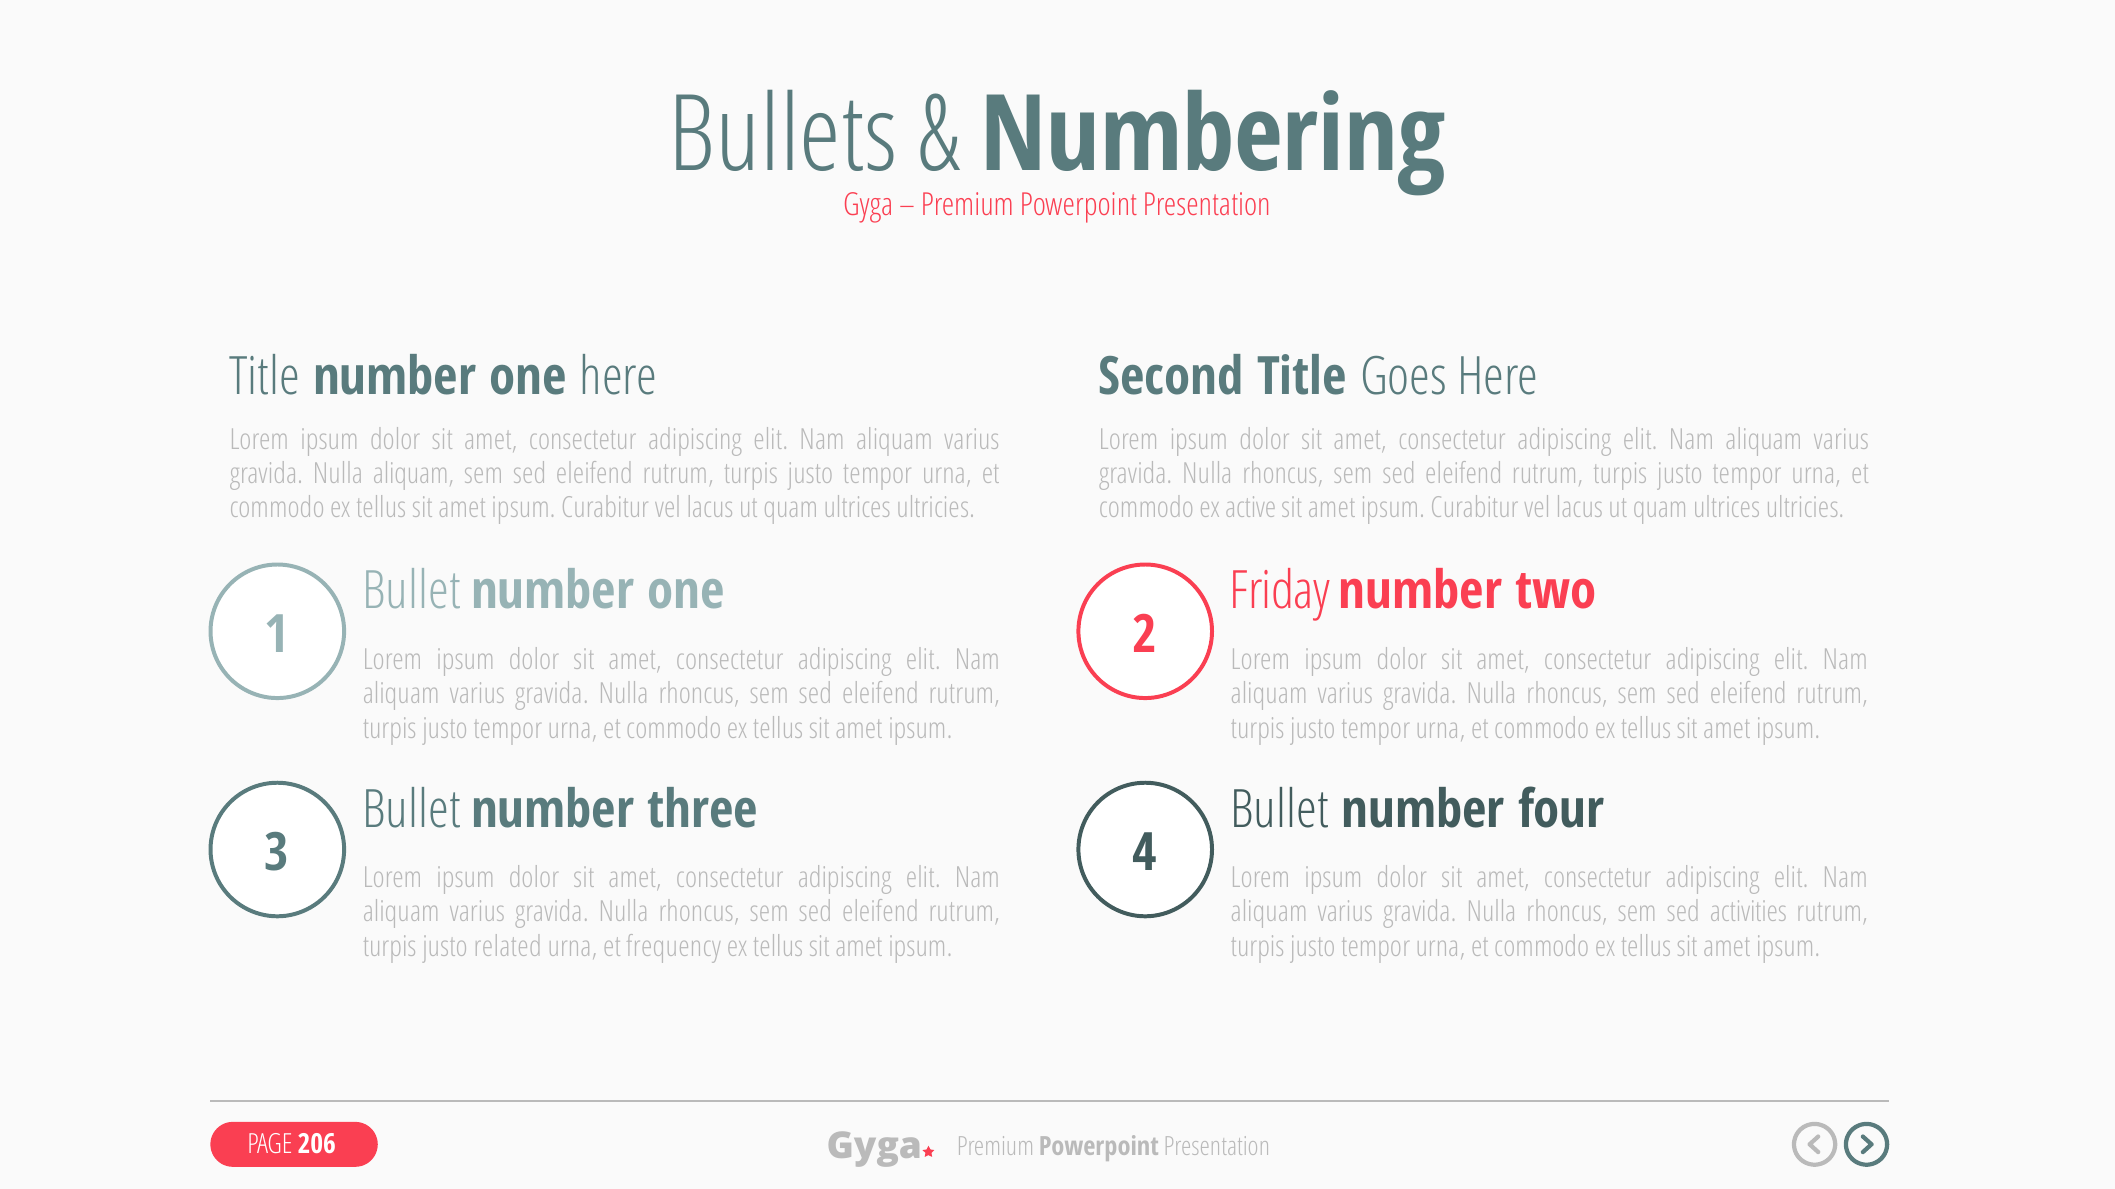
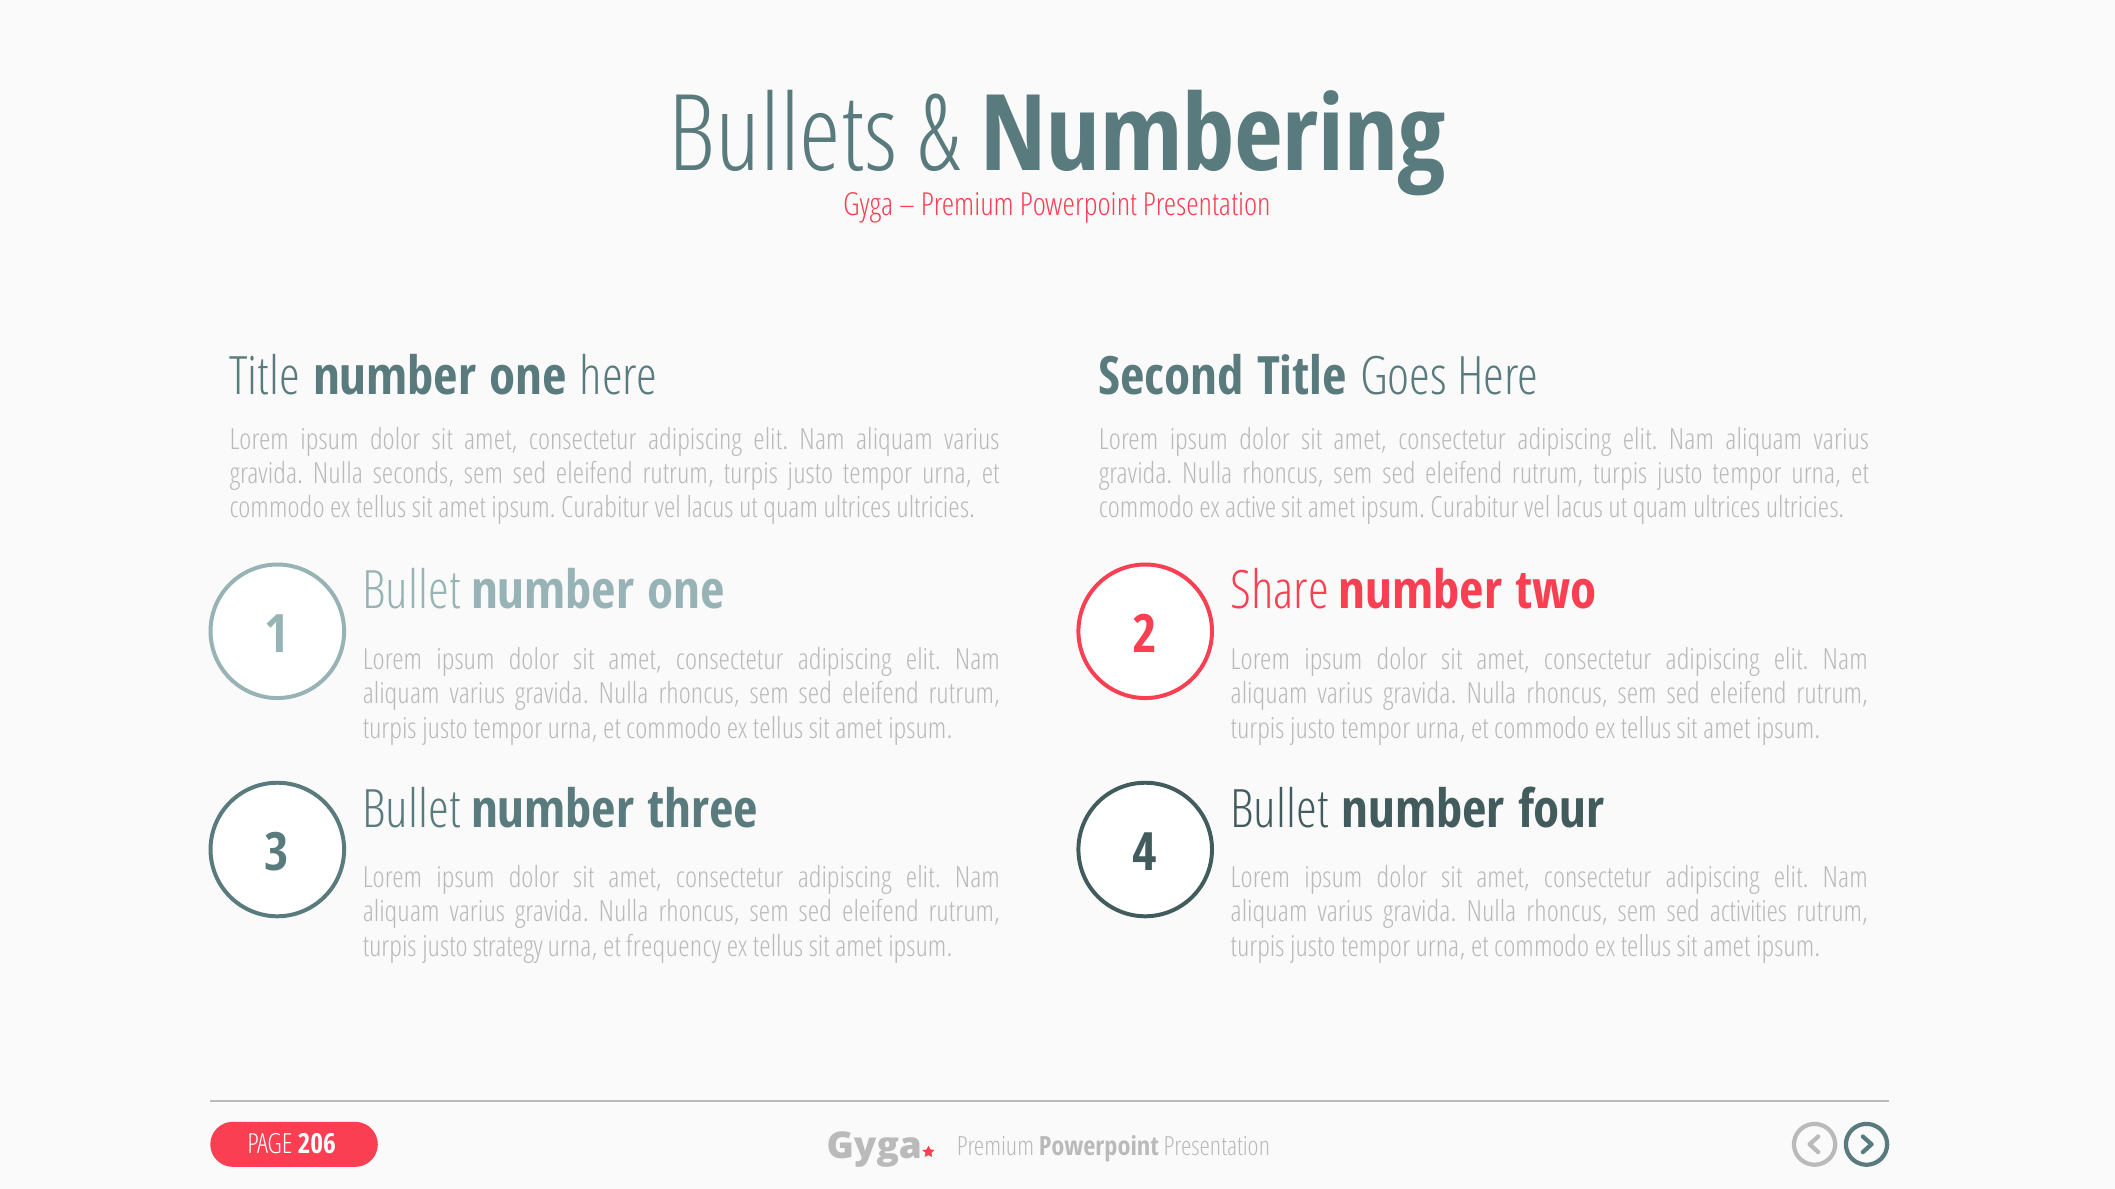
Nulla aliquam: aliquam -> seconds
Friday: Friday -> Share
related: related -> strategy
